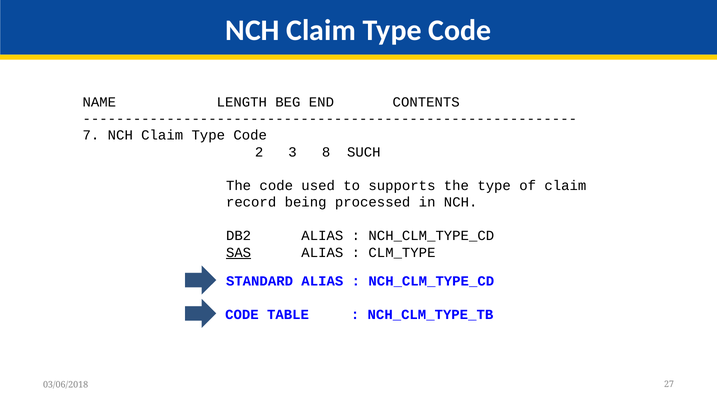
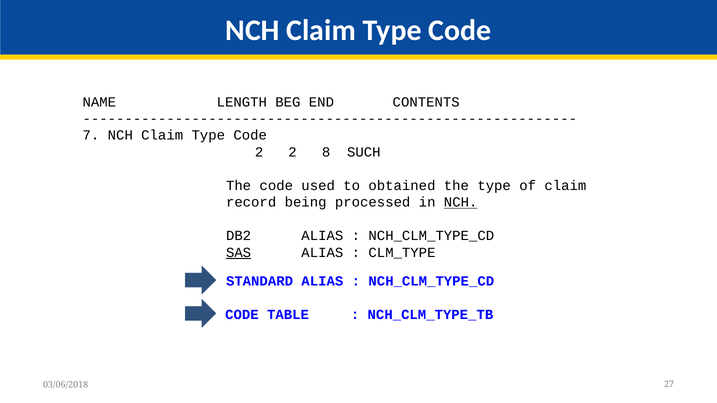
2 3: 3 -> 2
supports: supports -> obtained
NCH at (461, 202) underline: none -> present
